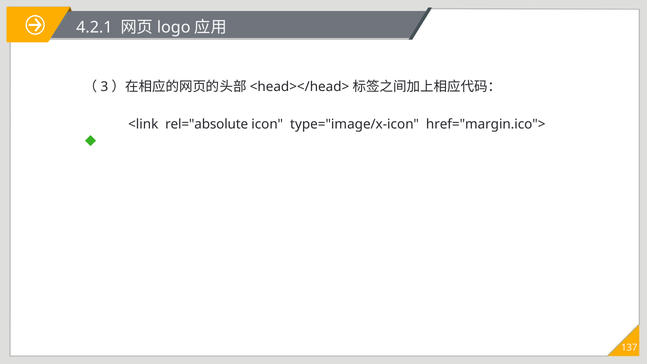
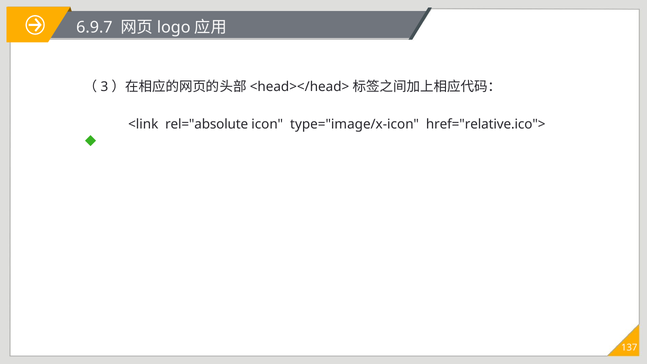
4.2.1: 4.2.1 -> 6.9.7
href="margin.ico">: href="margin.ico"> -> href="relative.ico">
